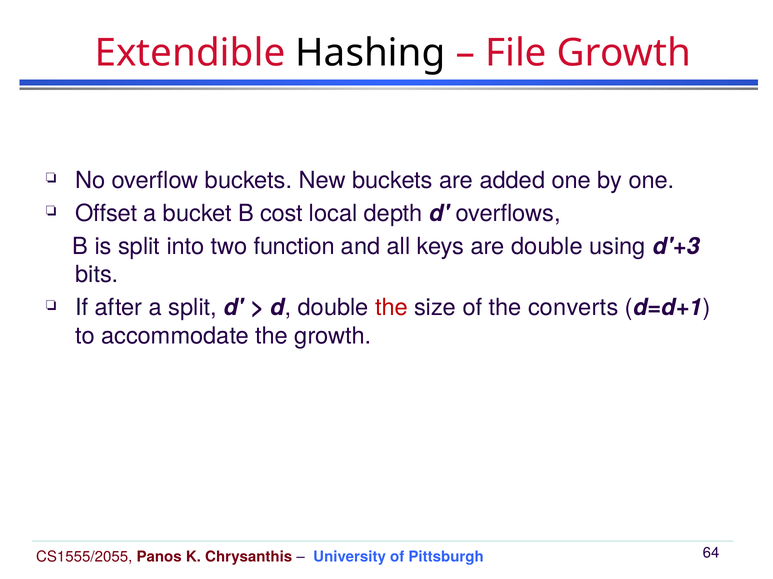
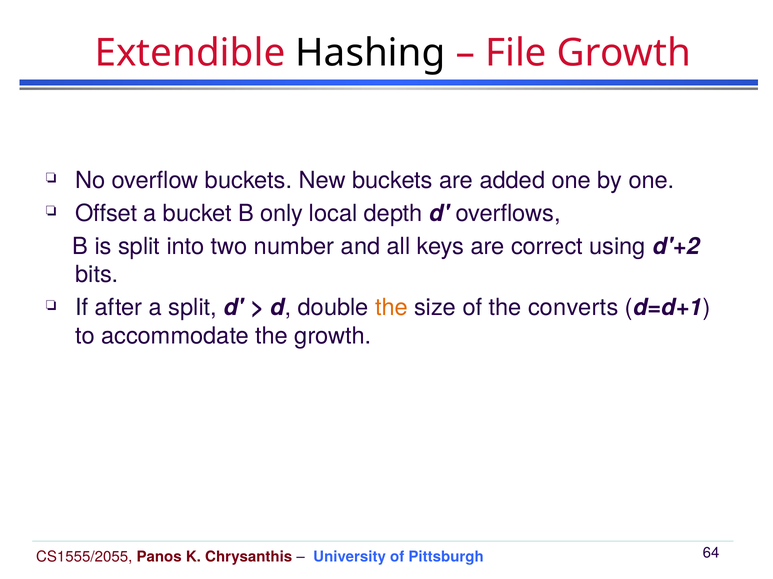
cost: cost -> only
function: function -> number
are double: double -> correct
d'+3: d'+3 -> d'+2
the at (391, 308) colour: red -> orange
